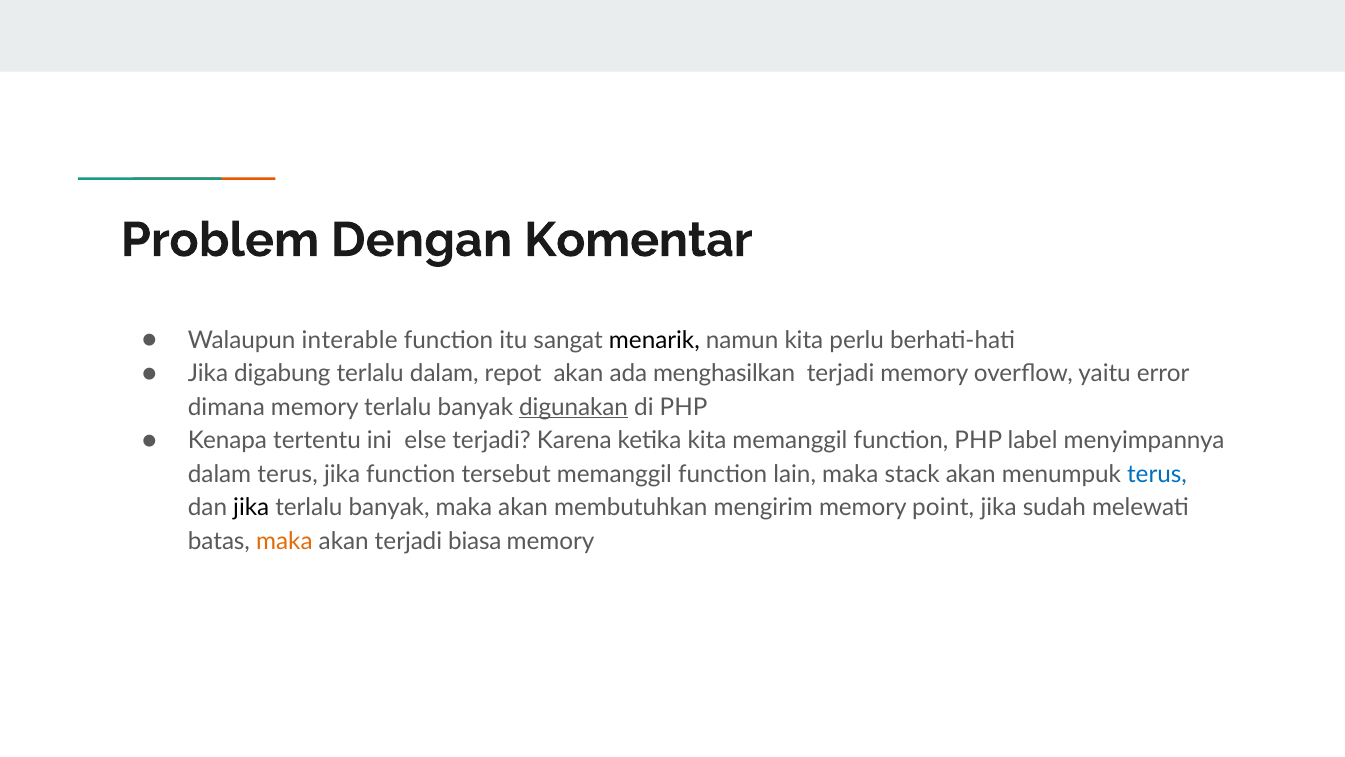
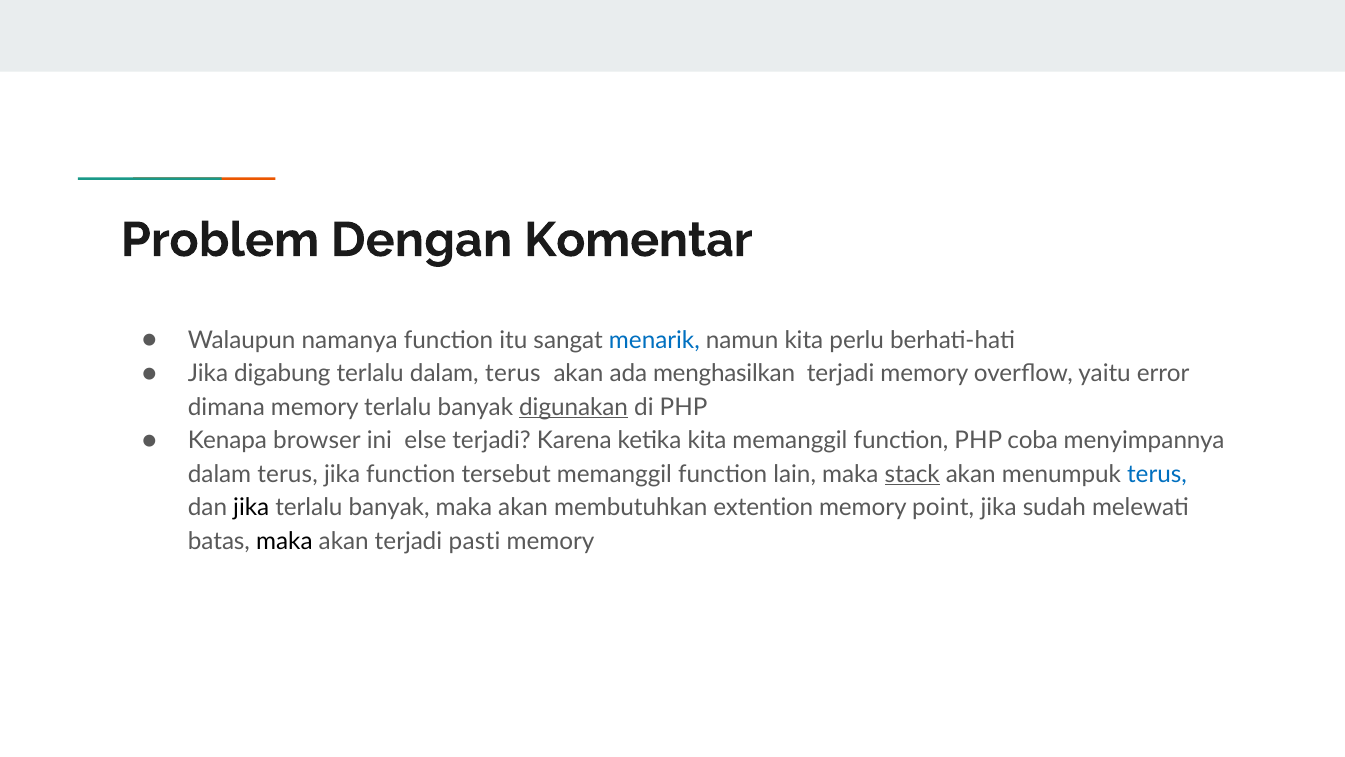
interable: interable -> namanya
menarik colour: black -> blue
terlalu dalam repot: repot -> terus
tertentu: tertentu -> browser
label: label -> coba
stack underline: none -> present
mengirim: mengirim -> extention
maka at (284, 541) colour: orange -> black
biasa: biasa -> pasti
